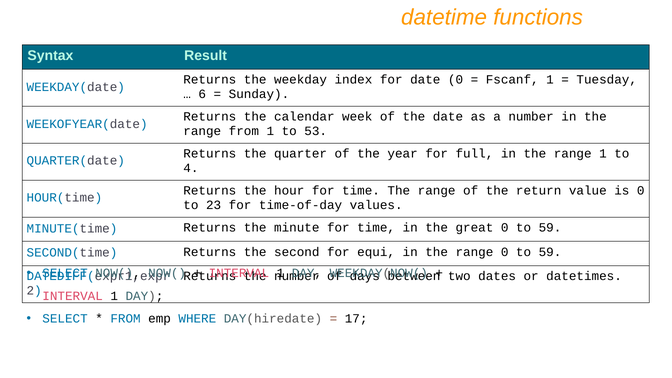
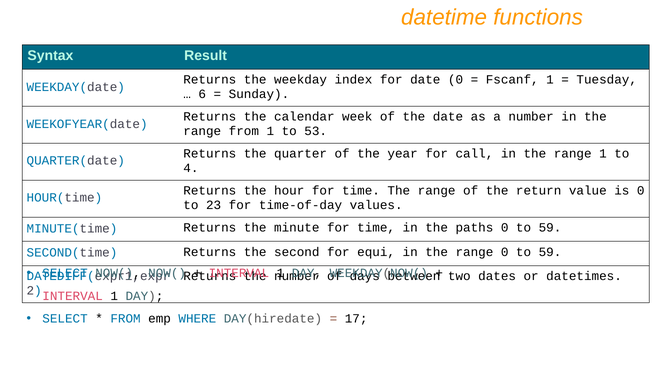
full: full -> call
great: great -> paths
